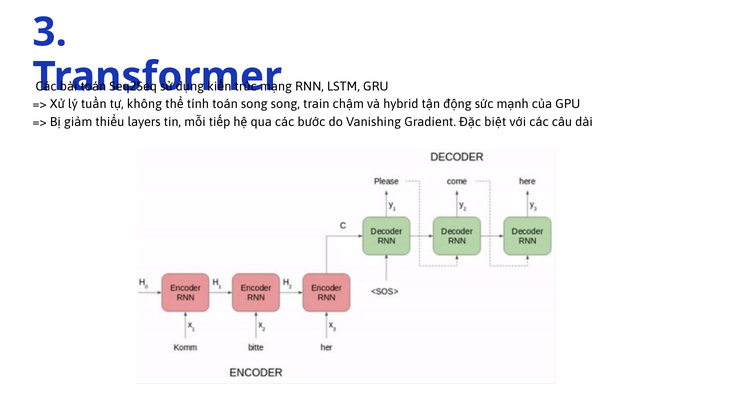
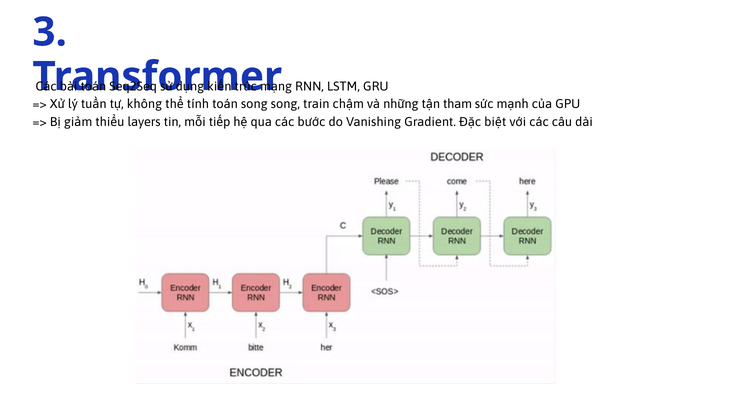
hybrid: hybrid -> những
động: động -> tham
